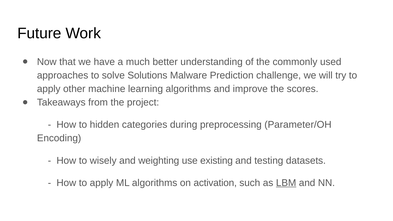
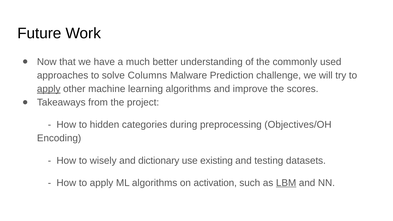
Solutions: Solutions -> Columns
apply at (49, 89) underline: none -> present
Parameter/OH: Parameter/OH -> Objectives/OH
weighting: weighting -> dictionary
